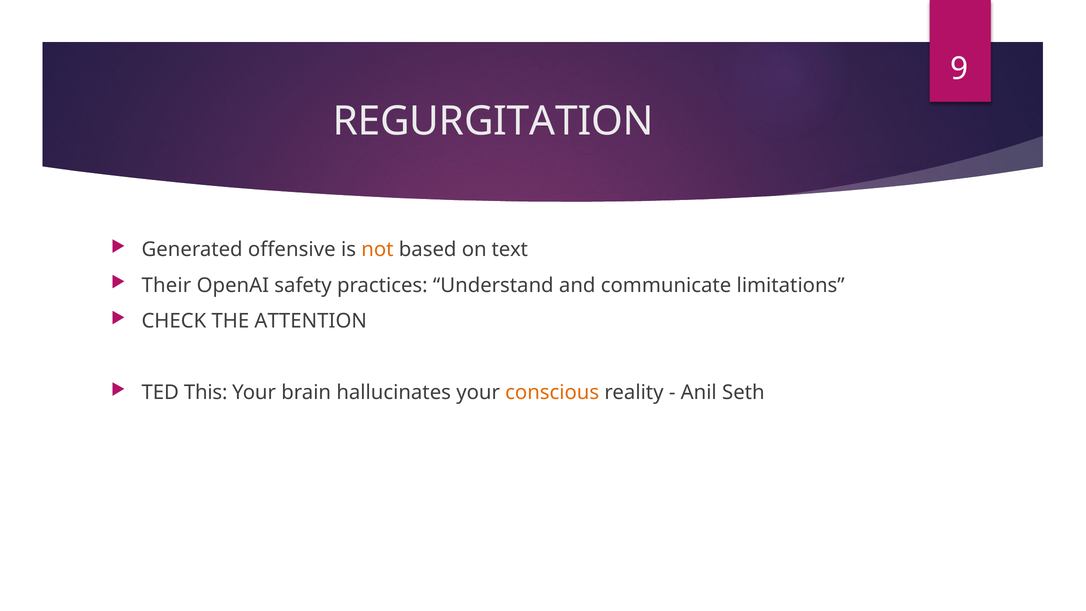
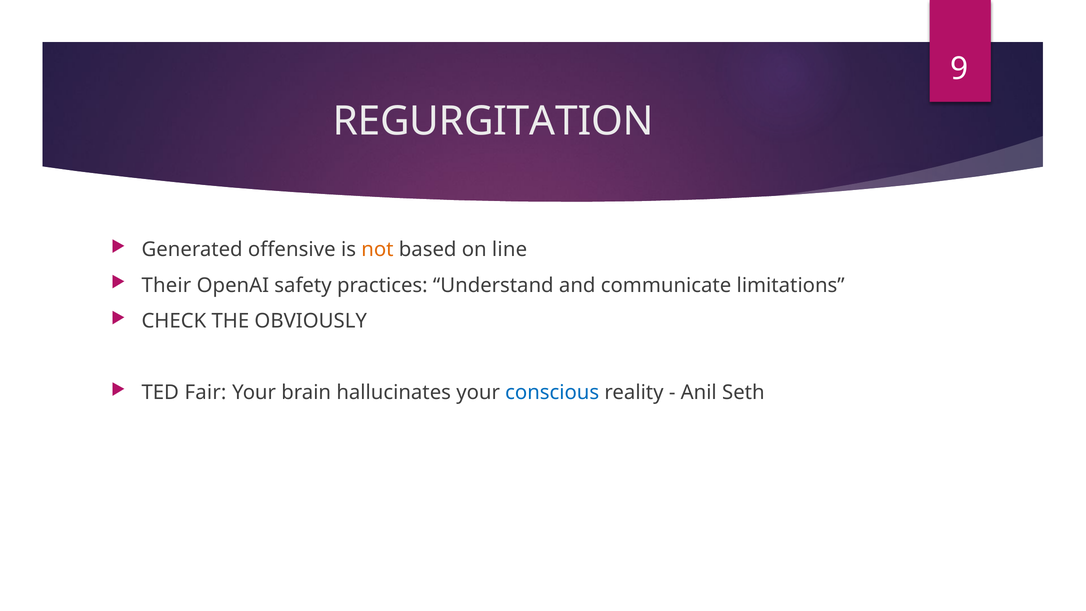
text: text -> line
ATTENTION: ATTENTION -> OBVIOUSLY
This: This -> Fair
conscious colour: orange -> blue
